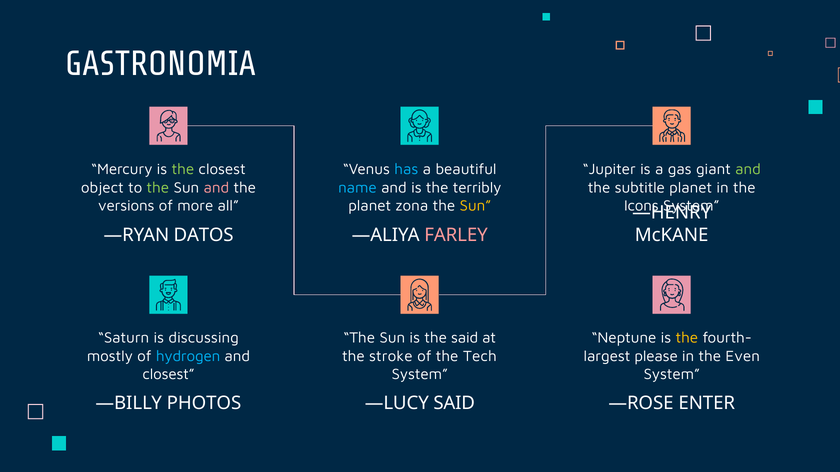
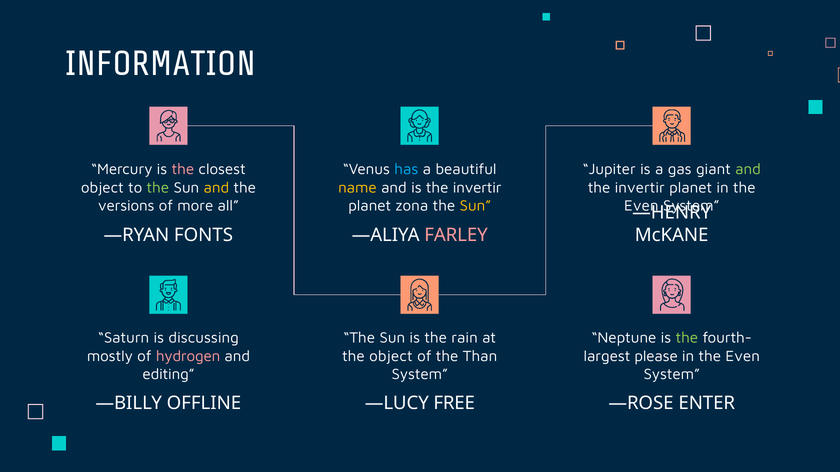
GASTRONOMIA: GASTRONOMIA -> INFORMATION
the at (183, 170) colour: light green -> pink
and at (216, 188) colour: pink -> yellow
name colour: light blue -> yellow
is the terribly: terribly -> invertir
subtitle at (640, 188): subtitle -> invertir
Icons at (641, 206): Icons -> Even
DATOS: DATOS -> FONTS
the said: said -> rain
the at (687, 338) colour: yellow -> light green
hydrogen colour: light blue -> pink
the stroke: stroke -> object
Tech: Tech -> Than
closest at (169, 375): closest -> editing
PHOTOS: PHOTOS -> OFFLINE
—LUCY SAID: SAID -> FREE
